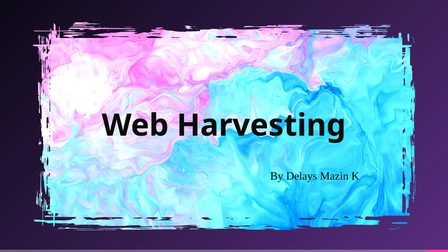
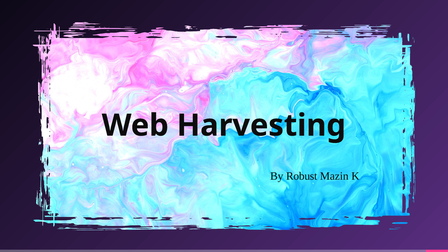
Delays: Delays -> Robust
